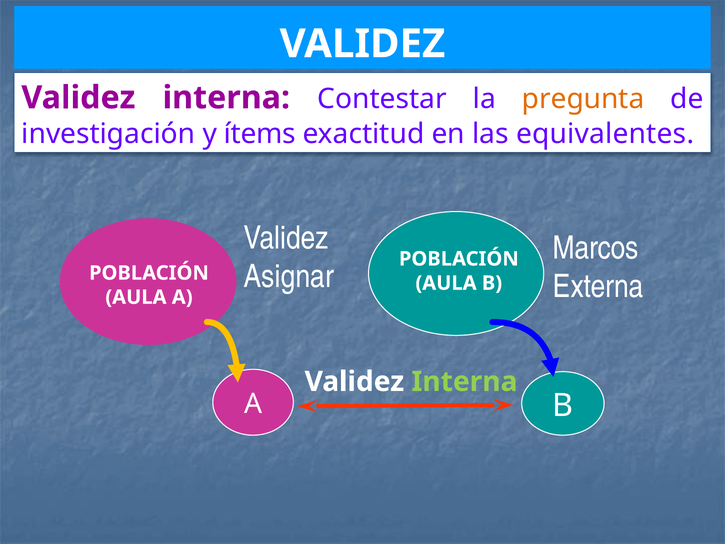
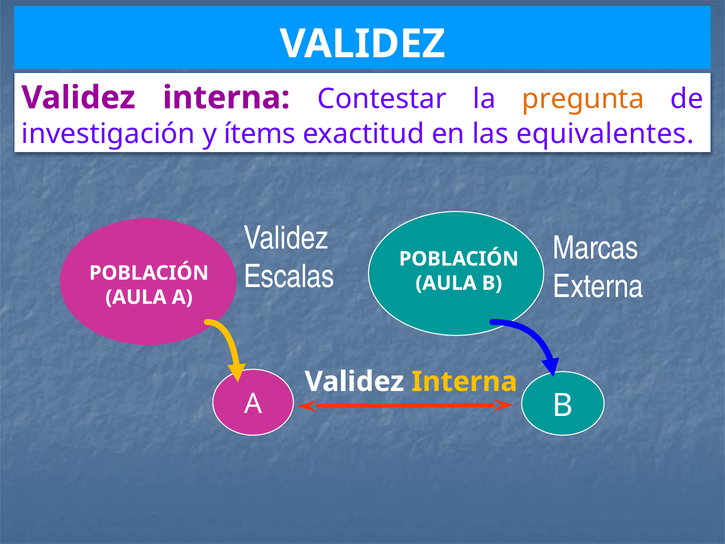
Marcos: Marcos -> Marcas
Asignar: Asignar -> Escalas
Interna at (464, 382) colour: light green -> yellow
